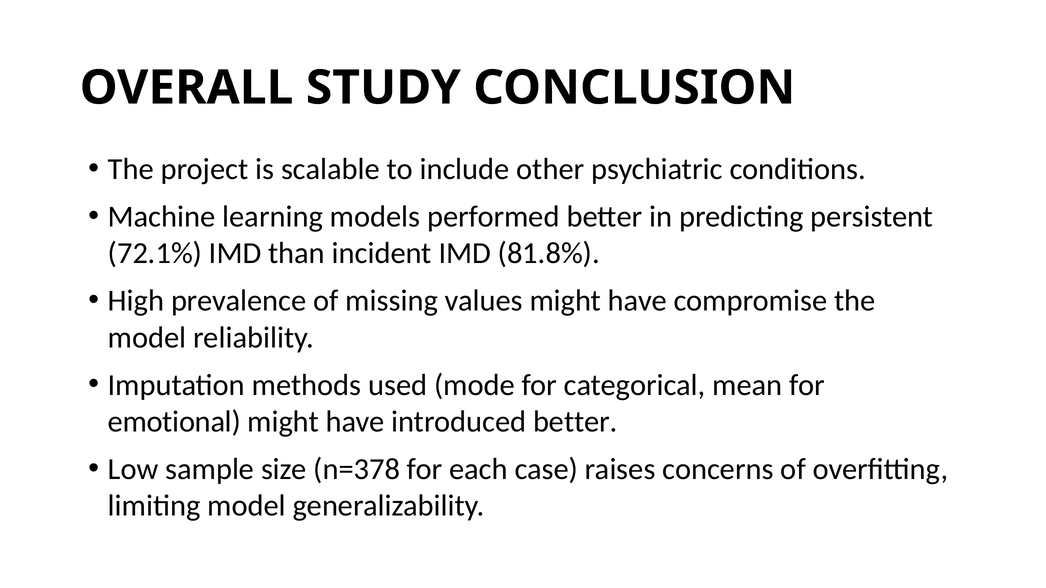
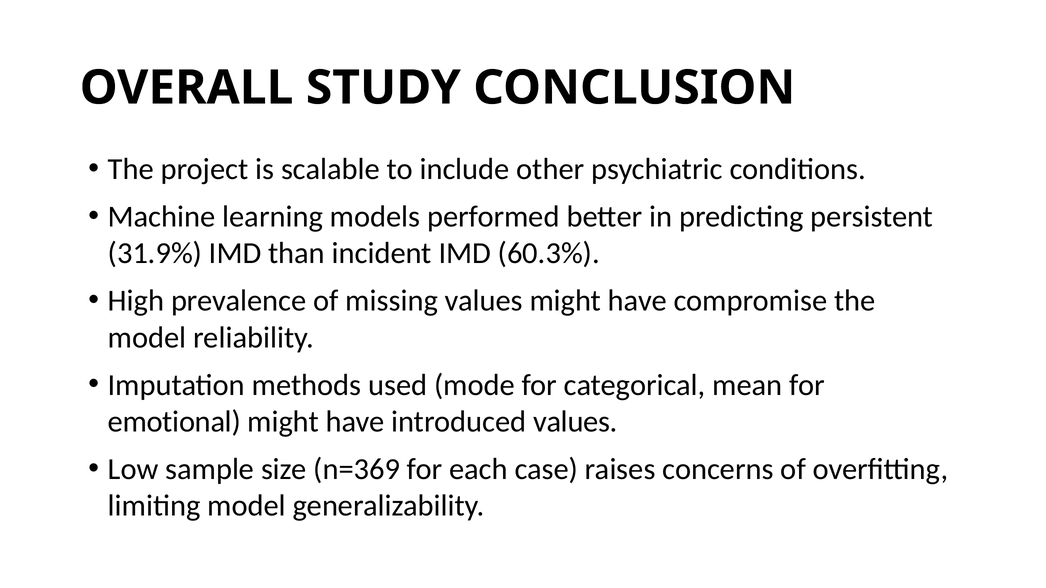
72.1%: 72.1% -> 31.9%
81.8%: 81.8% -> 60.3%
introduced better: better -> values
n=378: n=378 -> n=369
